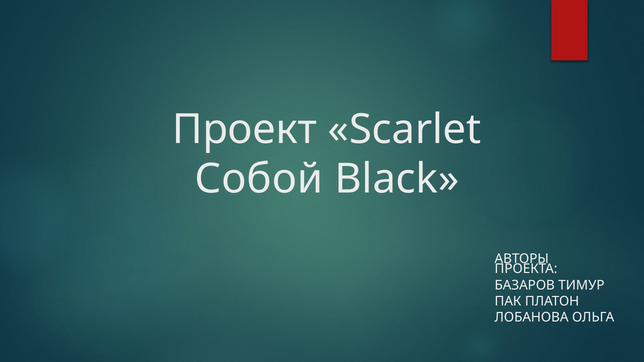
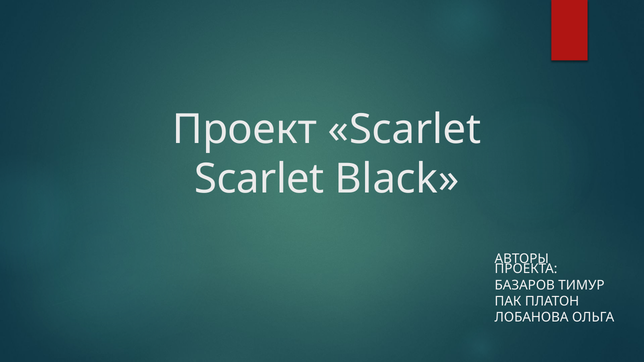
Собой at (259, 179): Собой -> Scarlet
